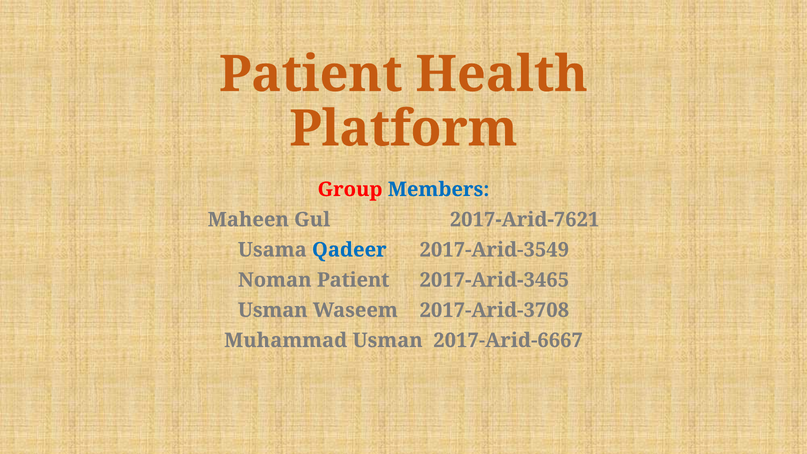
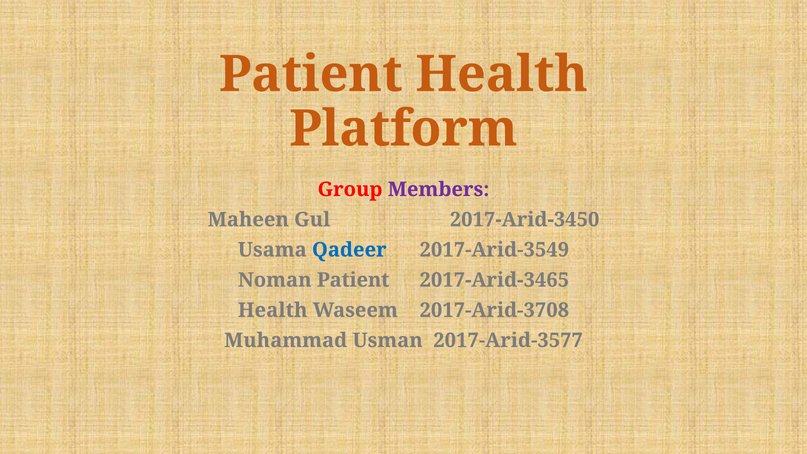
Members colour: blue -> purple
2017-Arid-7621: 2017-Arid-7621 -> 2017-Arid-3450
Usman at (273, 310): Usman -> Health
2017-Arid-6667: 2017-Arid-6667 -> 2017-Arid-3577
